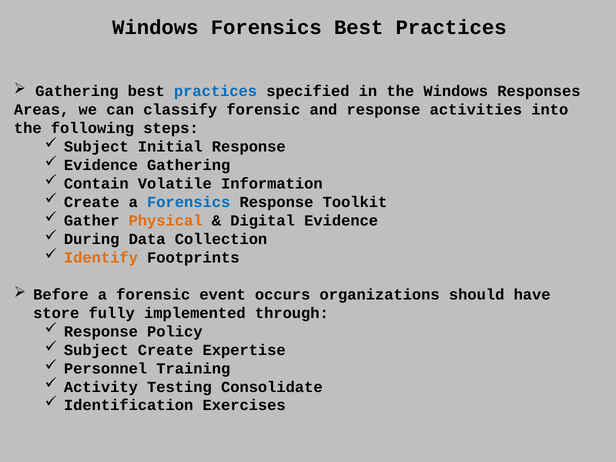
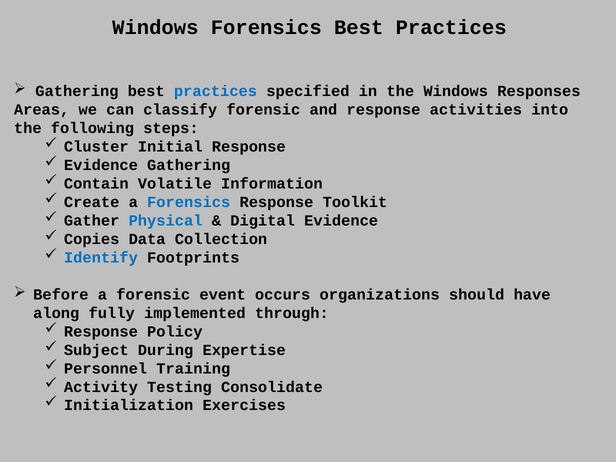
Subject at (96, 147): Subject -> Cluster
Physical colour: orange -> blue
During: During -> Copies
Identify colour: orange -> blue
store: store -> along
Subject Create: Create -> During
Identification: Identification -> Initialization
